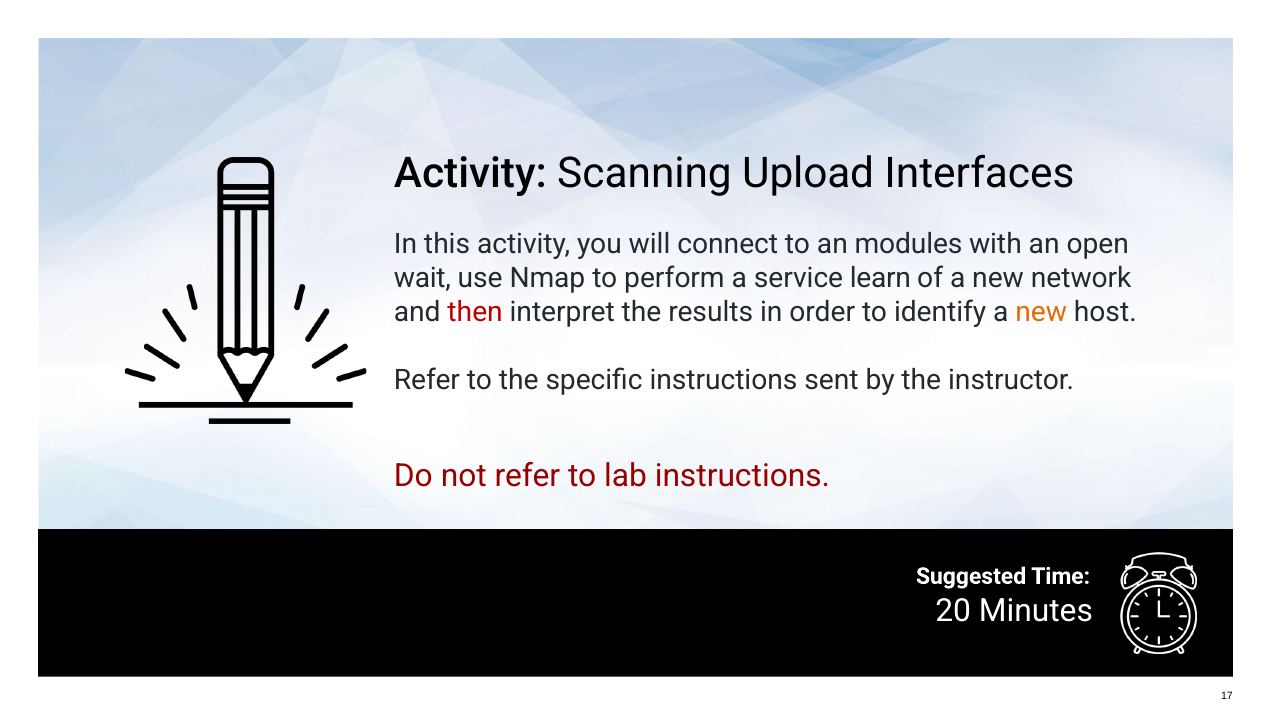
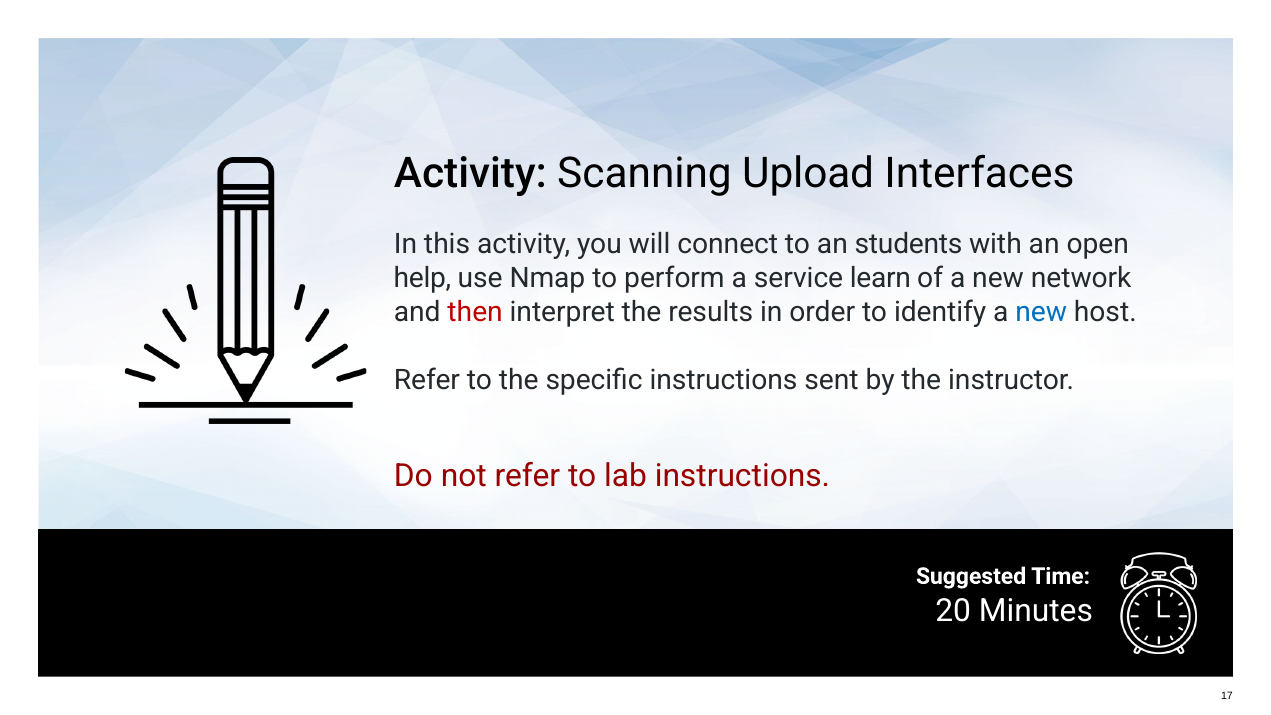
modules: modules -> students
wait: wait -> help
new at (1041, 312) colour: orange -> blue
